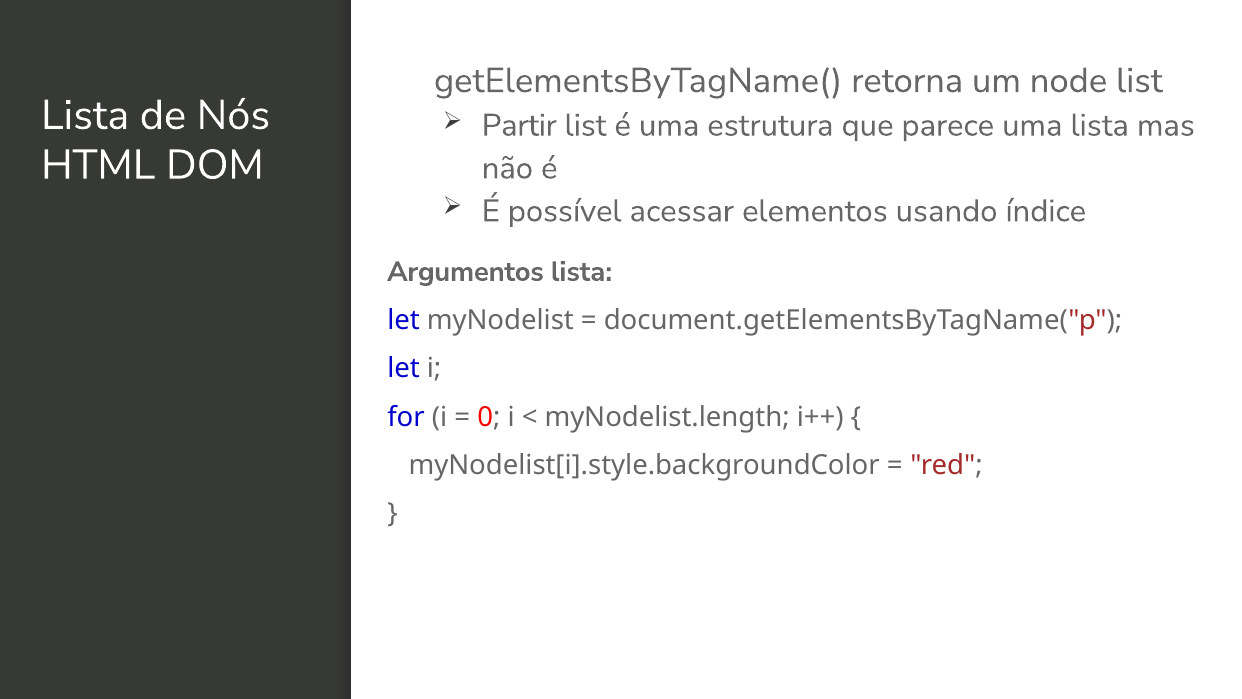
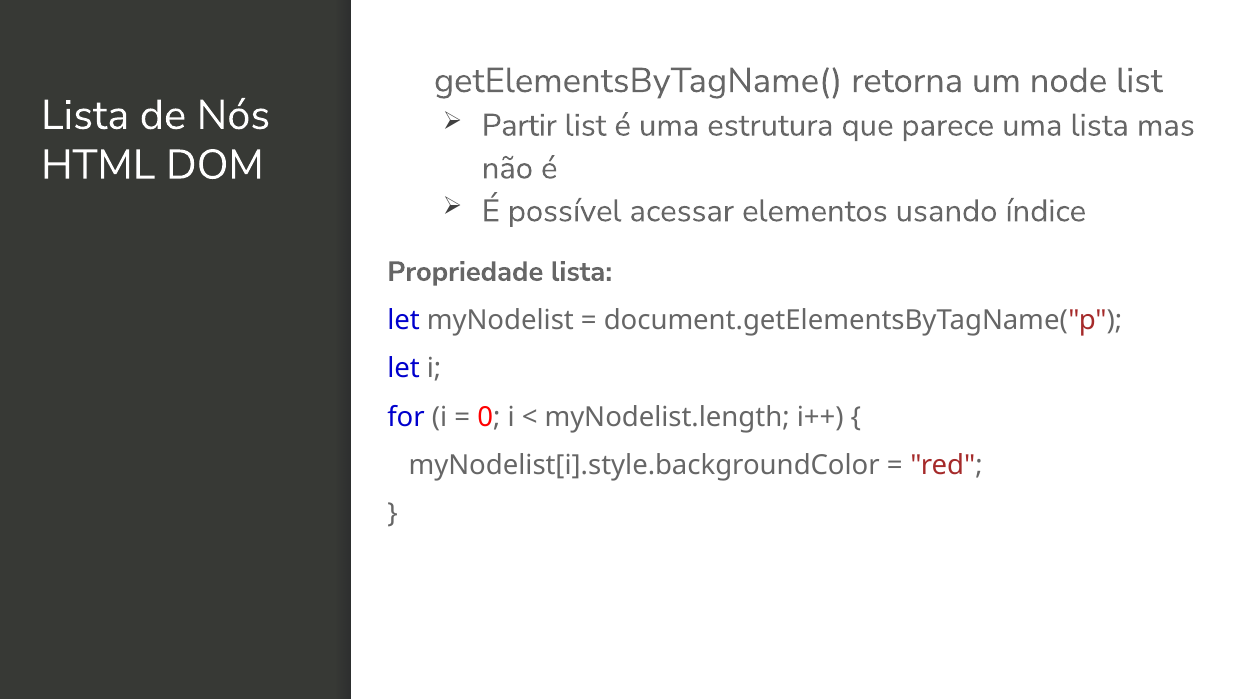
Argumentos: Argumentos -> Propriedade
